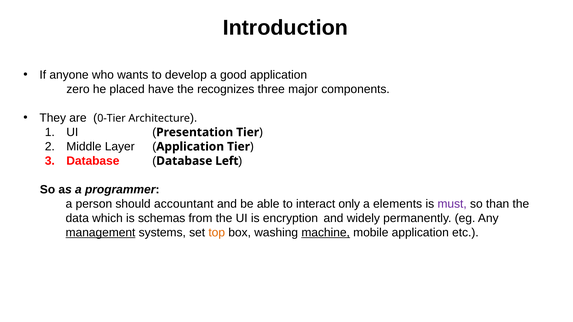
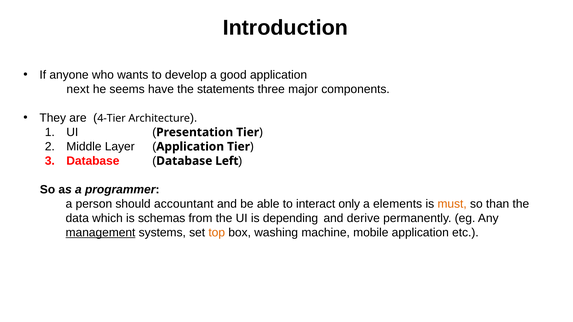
zero: zero -> next
placed: placed -> seems
recognizes: recognizes -> statements
0-Tier: 0-Tier -> 4-Tier
must colour: purple -> orange
encryption: encryption -> depending
widely: widely -> derive
machine underline: present -> none
